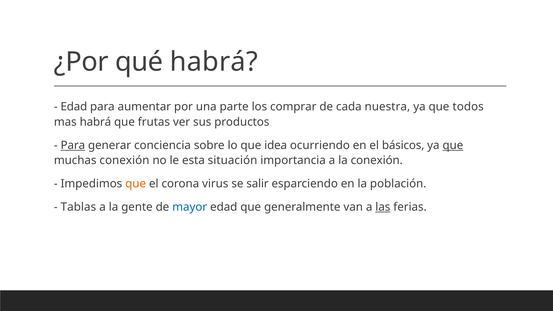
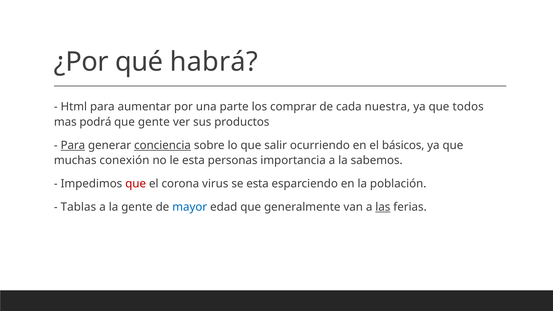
Edad at (74, 107): Edad -> Html
mas habrá: habrá -> podrá
que frutas: frutas -> gente
conciencia underline: none -> present
idea: idea -> salir
que at (453, 145) underline: present -> none
situación: situación -> personas
la conexión: conexión -> sabemos
que at (136, 184) colour: orange -> red
se salir: salir -> esta
